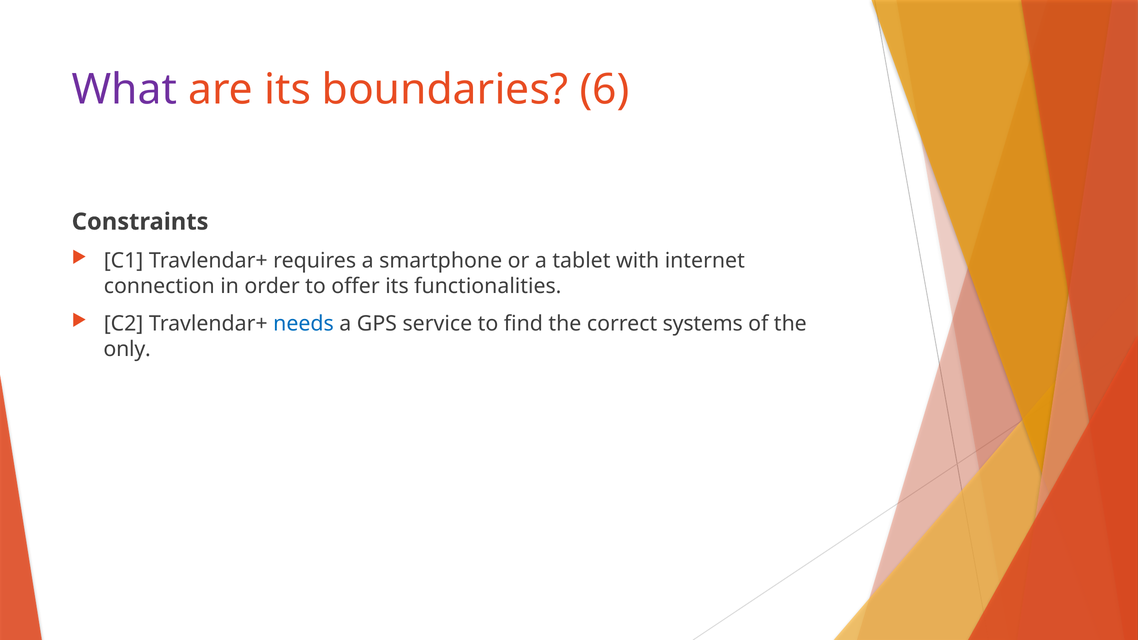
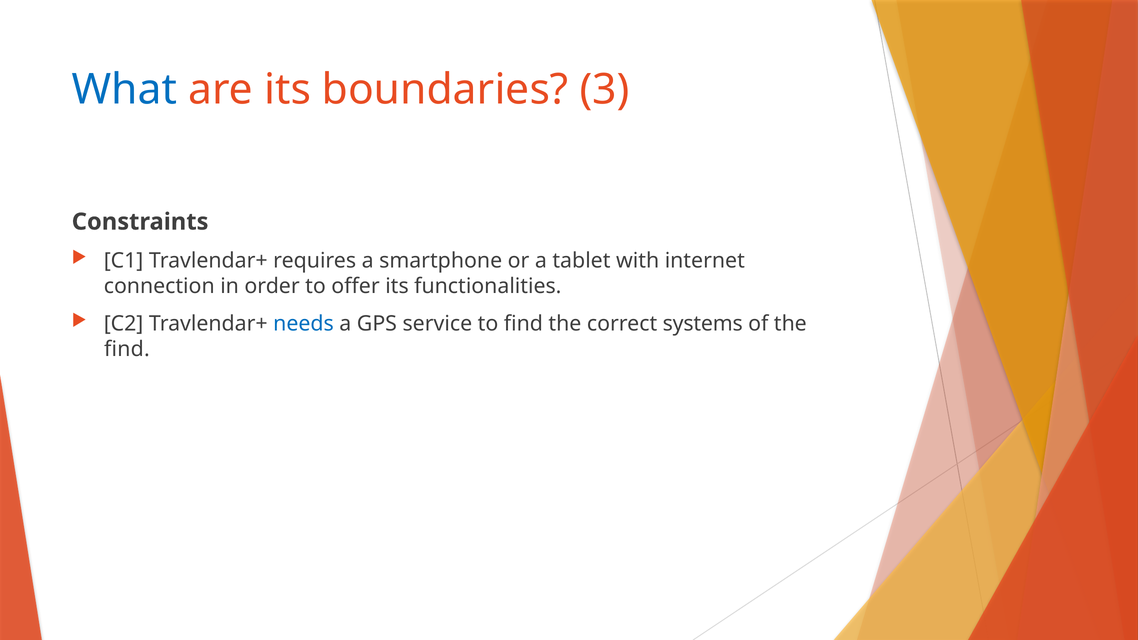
What colour: purple -> blue
6: 6 -> 3
only at (127, 349): only -> find
